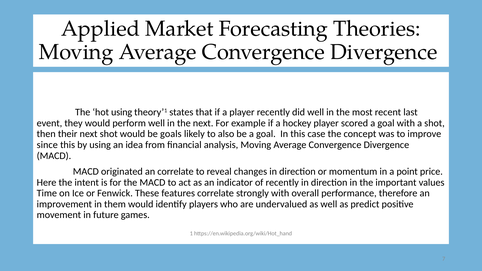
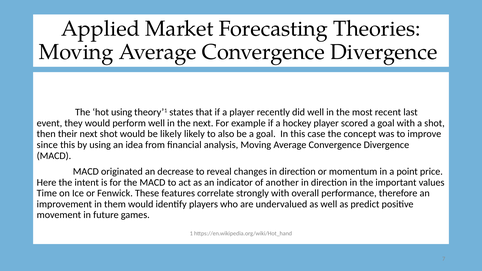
be goals: goals -> likely
an correlate: correlate -> decrease
of recently: recently -> another
